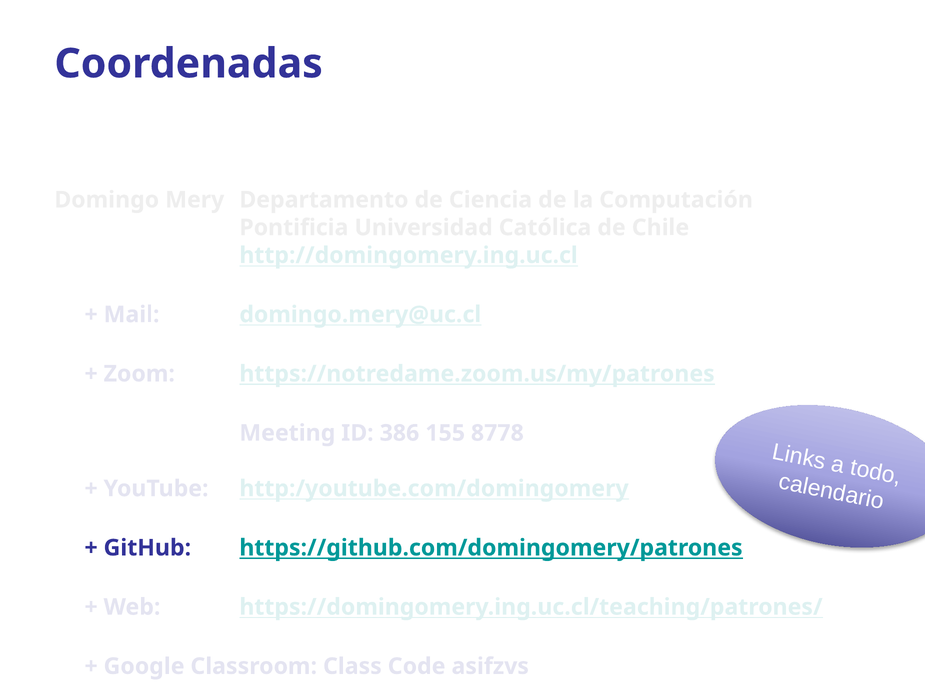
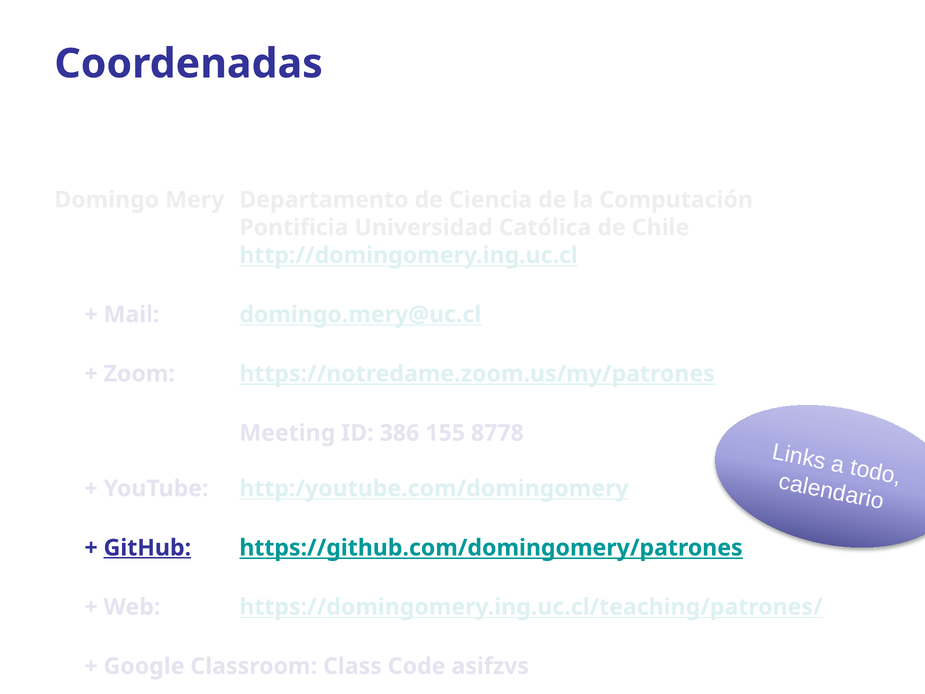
GitHub underline: none -> present
